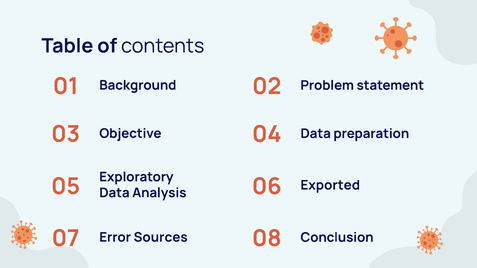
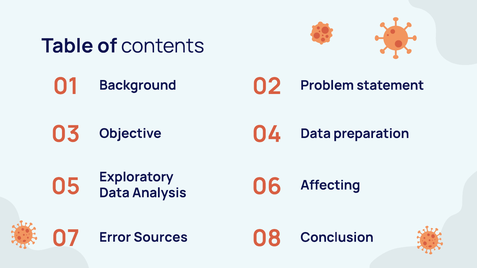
Exported: Exported -> Affecting
